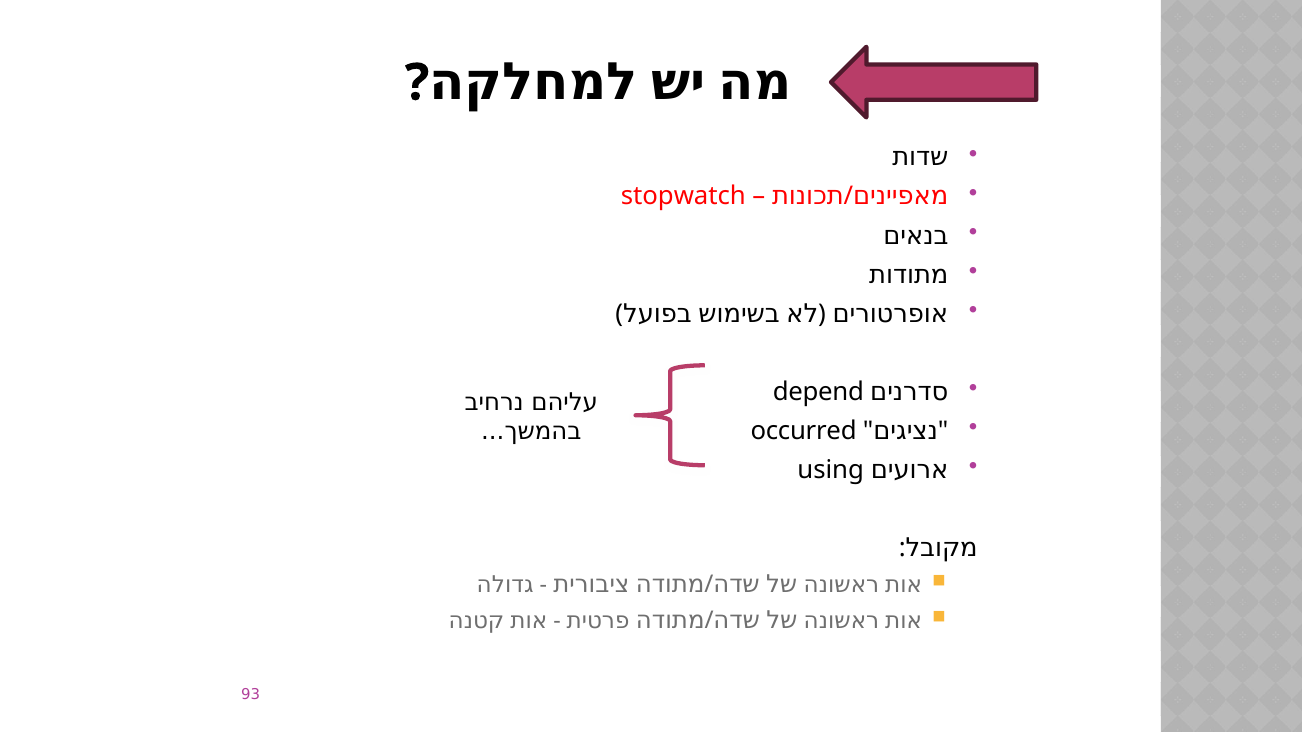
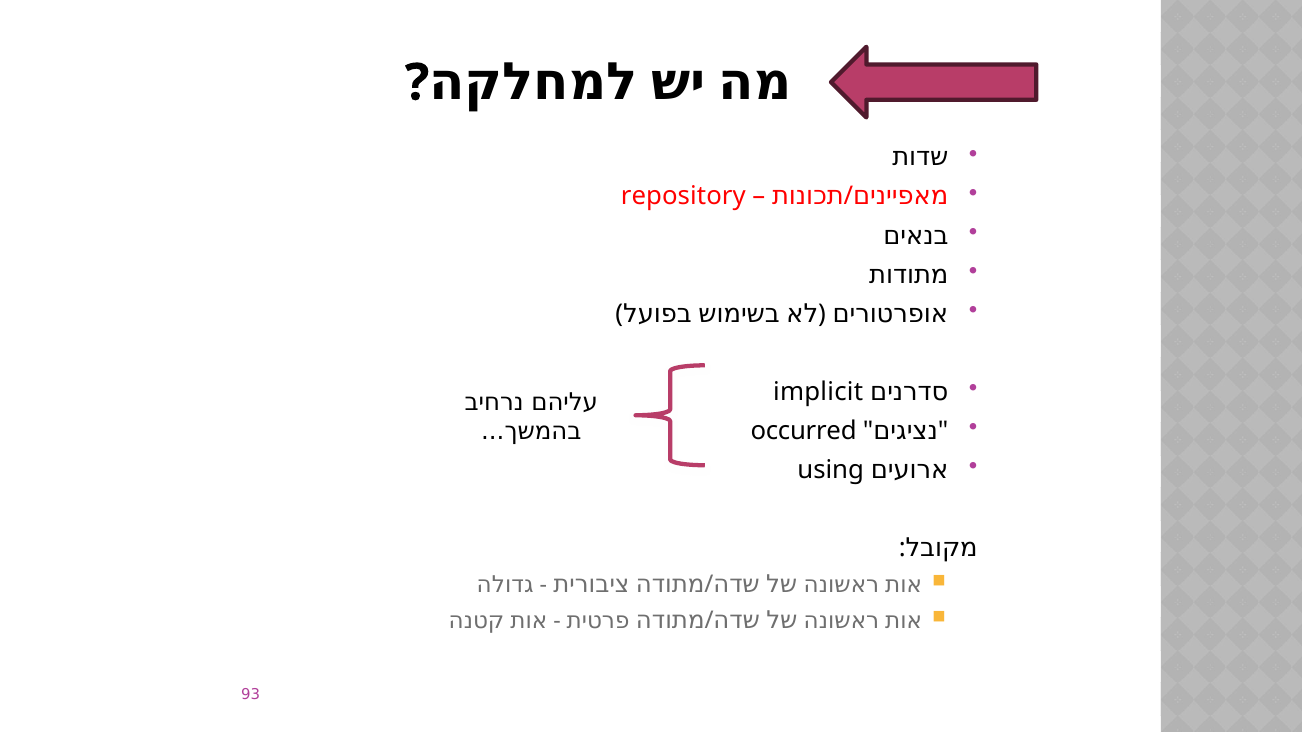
stopwatch: stopwatch -> repository
depend: depend -> implicit
